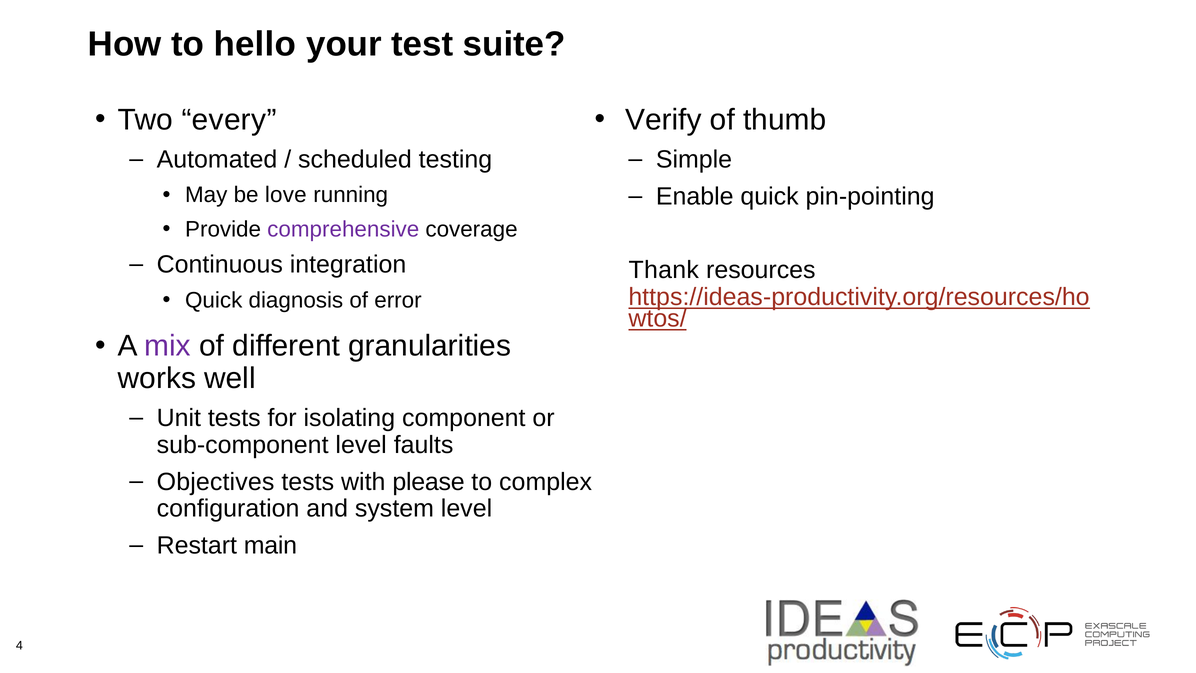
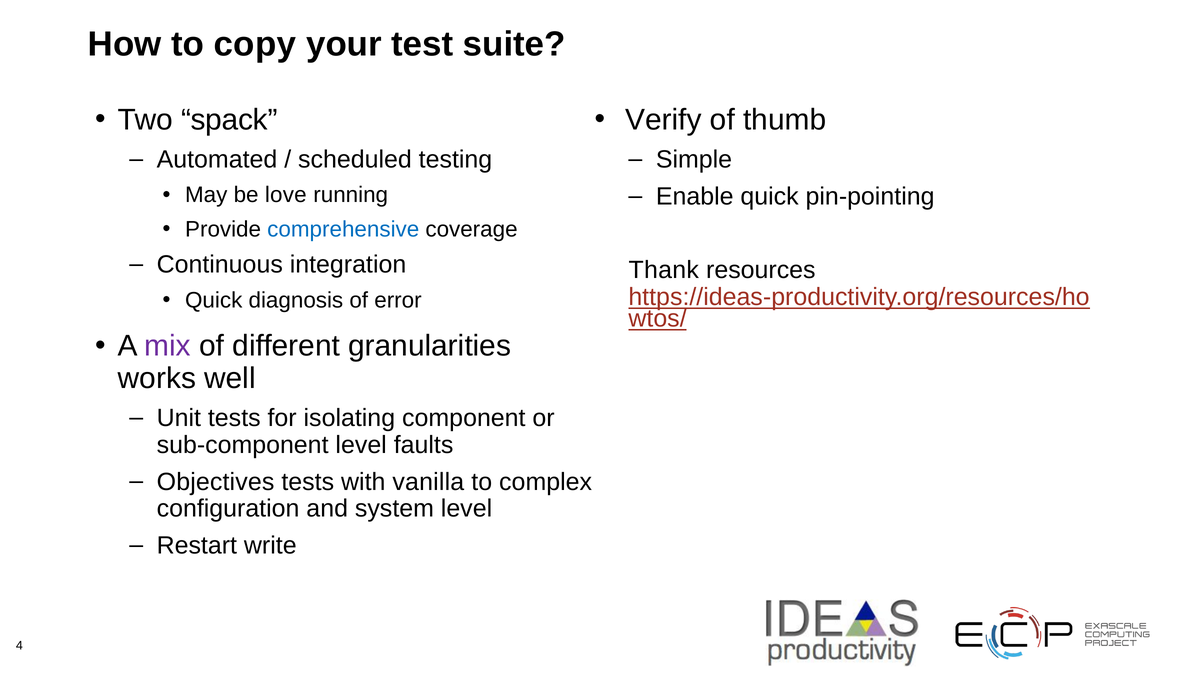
hello: hello -> copy
every: every -> spack
comprehensive colour: purple -> blue
please: please -> vanilla
main: main -> write
